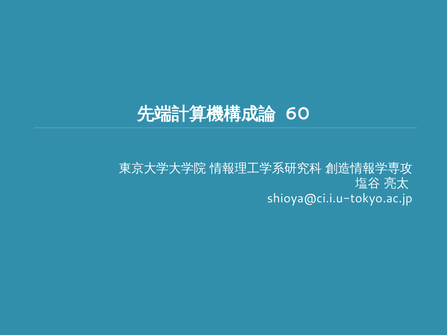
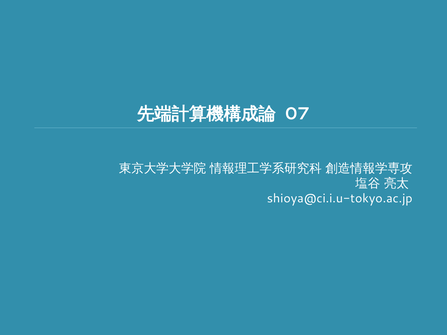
60: 60 -> 07
